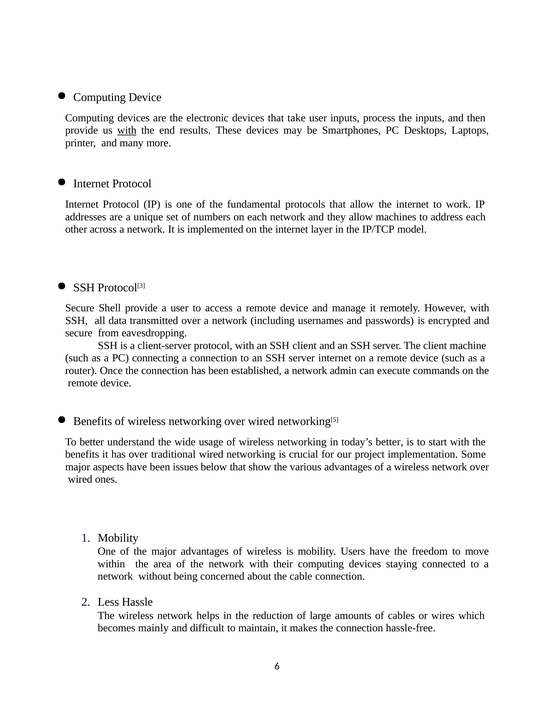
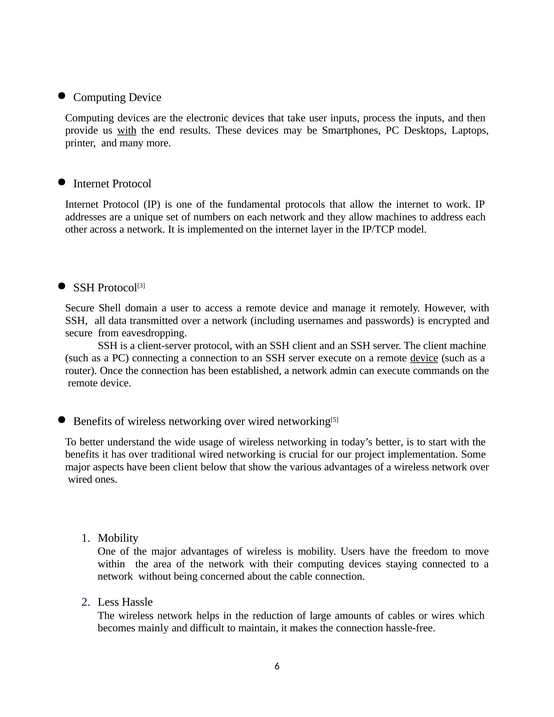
Shell provide: provide -> domain
server internet: internet -> execute
device at (424, 358) underline: none -> present
been issues: issues -> client
